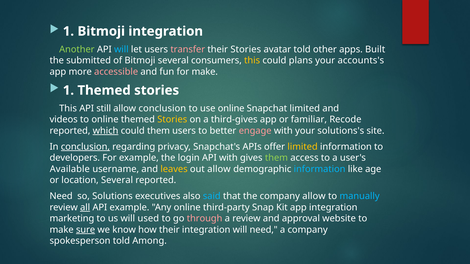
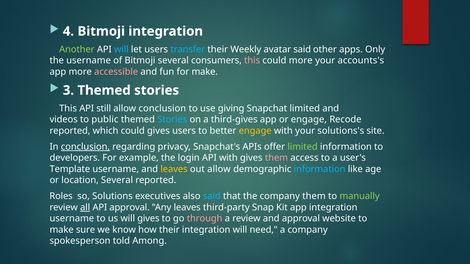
1 at (68, 31): 1 -> 4
transfer colour: pink -> light blue
their Stories: Stories -> Weekly
avatar told: told -> said
Built: Built -> Only
the submitted: submitted -> username
this at (252, 61) colour: yellow -> pink
could plans: plans -> more
1 at (68, 90): 1 -> 3
use online: online -> giving
to online: online -> public
Stories at (172, 120) colour: yellow -> light blue
or familiar: familiar -> engage
which underline: present -> none
could them: them -> gives
engage at (255, 131) colour: pink -> yellow
limited at (303, 147) colour: yellow -> light green
them at (276, 158) colour: light green -> pink
Available: Available -> Template
Need at (61, 196): Need -> Roles
company allow: allow -> them
manually colour: light blue -> light green
API example: example -> approval
Any online: online -> leaves
marketing at (72, 219): marketing -> username
will used: used -> gives
sure underline: present -> none
